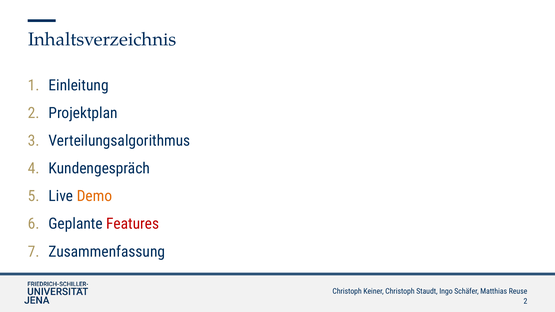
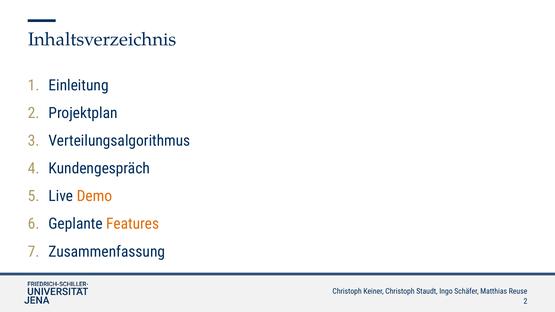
Features colour: red -> orange
